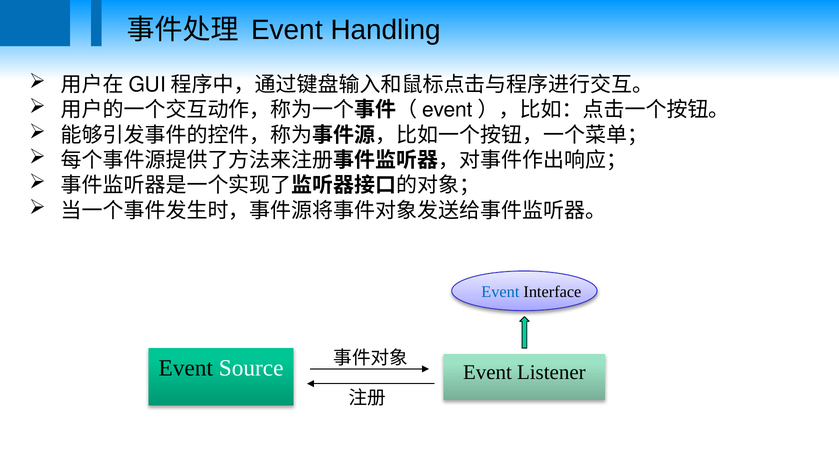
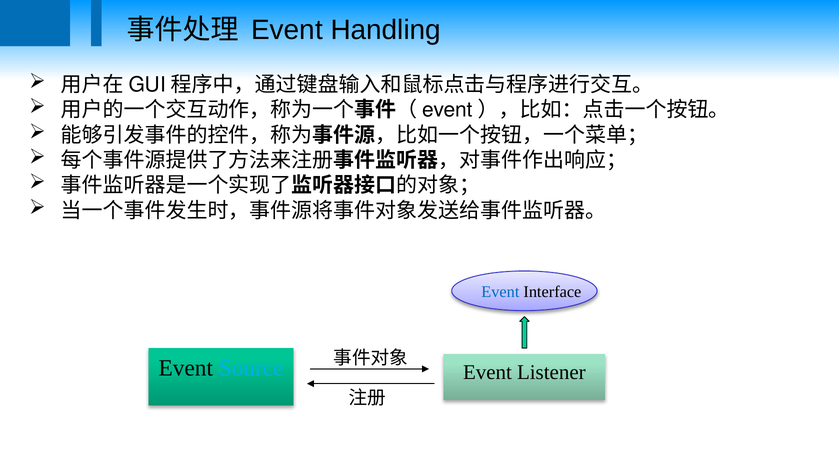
Source colour: white -> light blue
